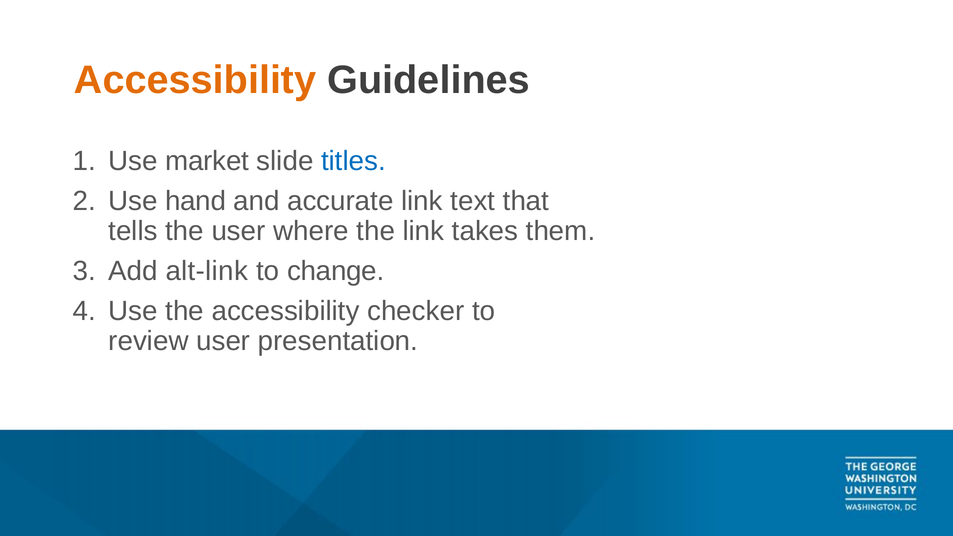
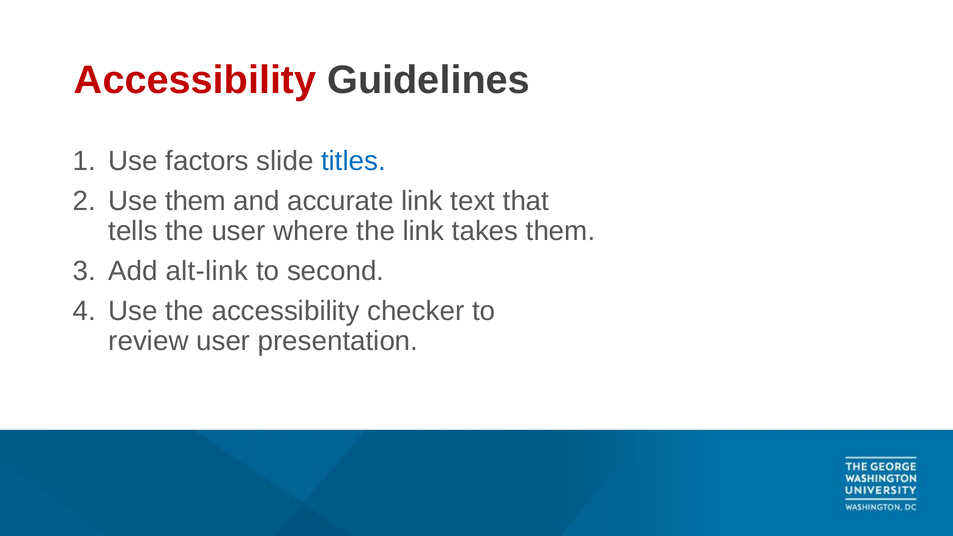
Accessibility at (195, 80) colour: orange -> red
market: market -> factors
Use hand: hand -> them
change: change -> second
